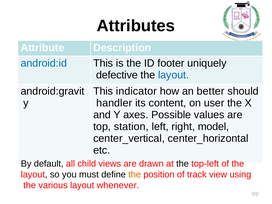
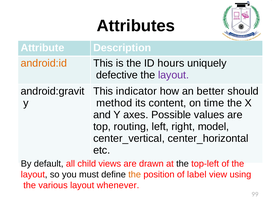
android:id colour: blue -> orange
footer: footer -> hours
layout at (174, 75) colour: blue -> purple
handler: handler -> method
user: user -> time
station: station -> routing
track: track -> label
